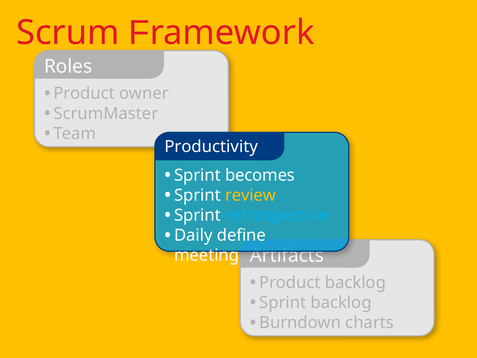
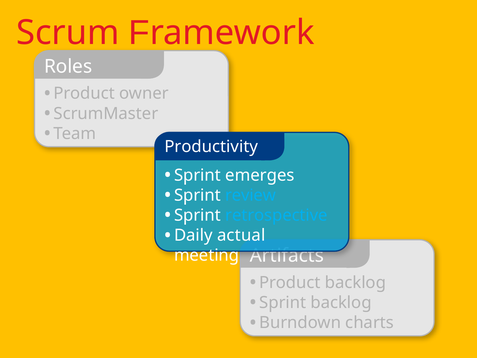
becomes: becomes -> emerges
review colour: yellow -> light blue
define: define -> actual
